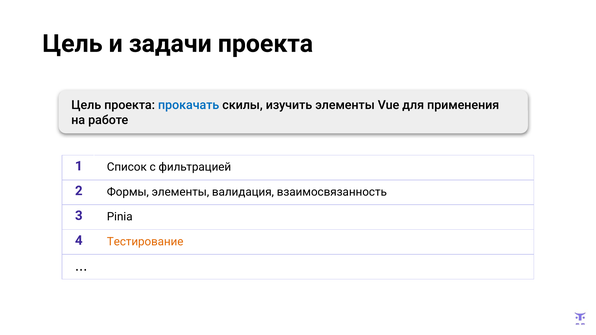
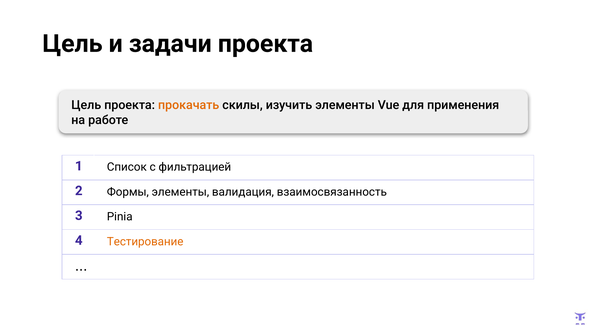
прокачать colour: blue -> orange
